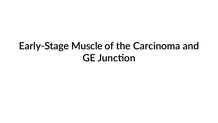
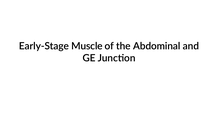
Carcinoma: Carcinoma -> Abdominal
